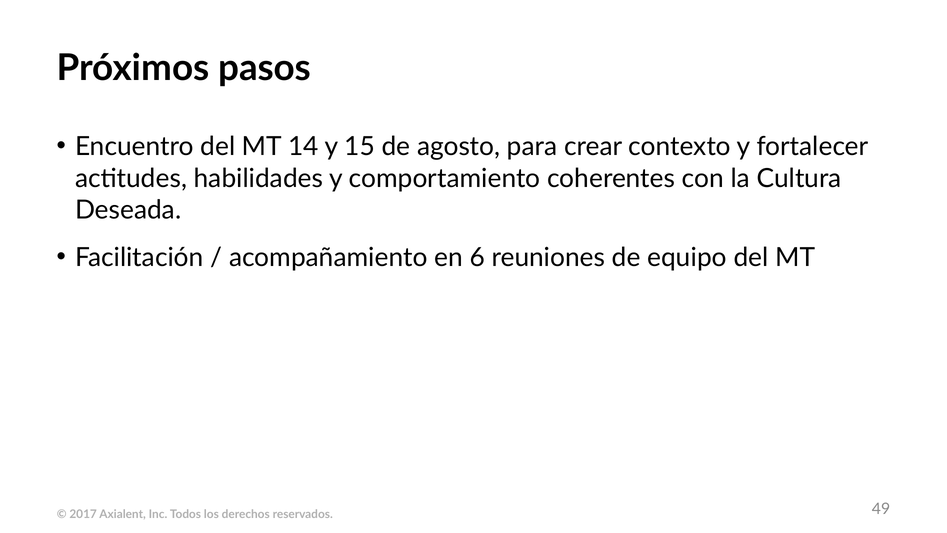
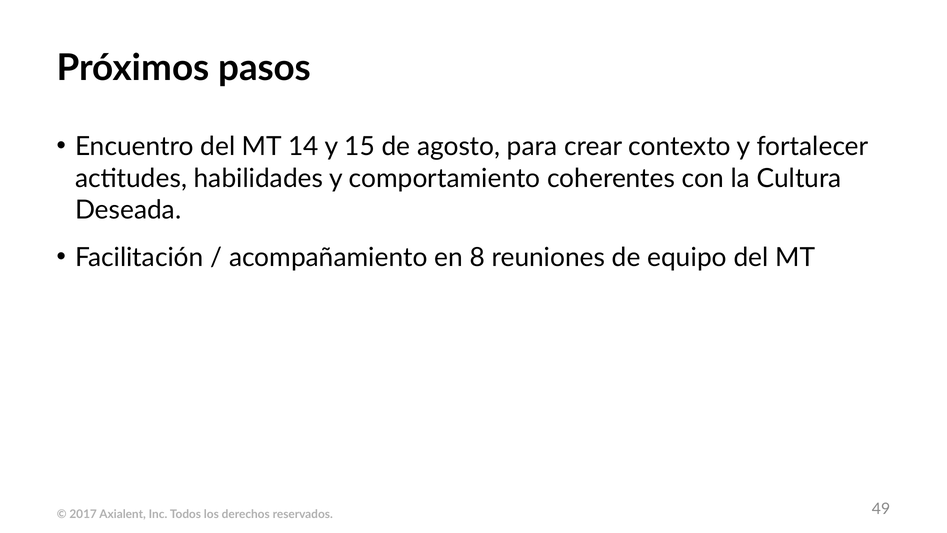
6: 6 -> 8
